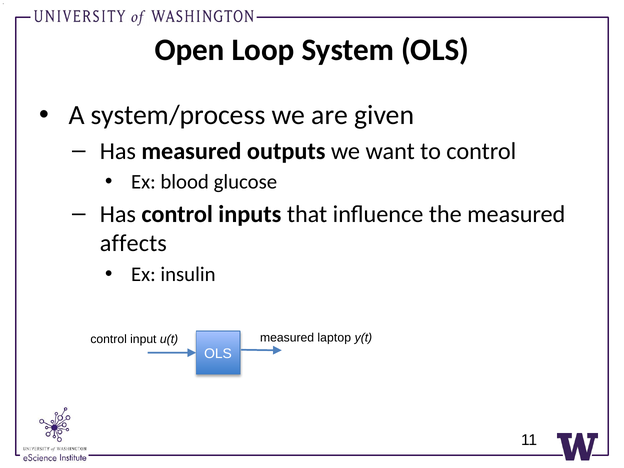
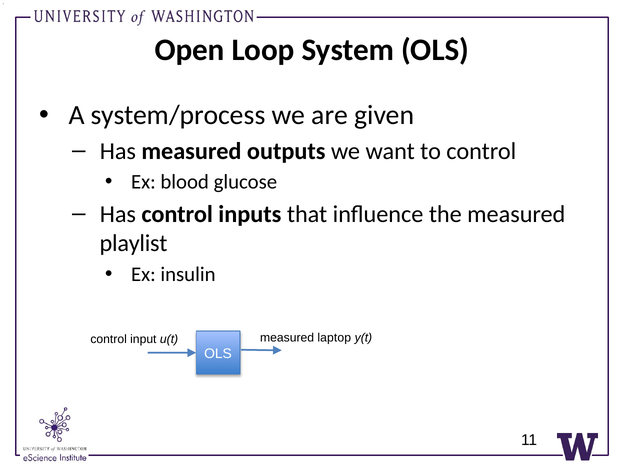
affects: affects -> playlist
